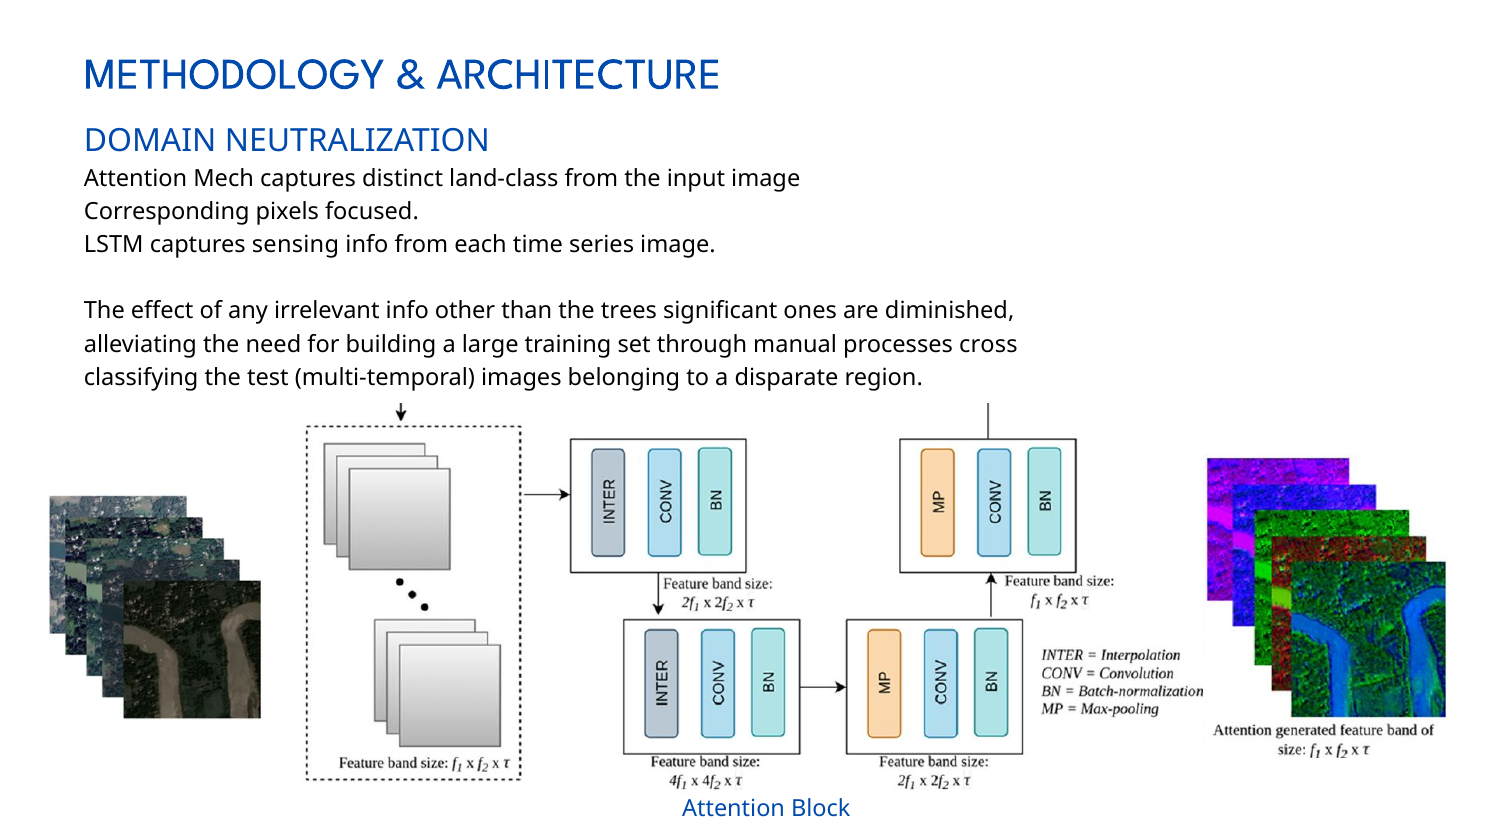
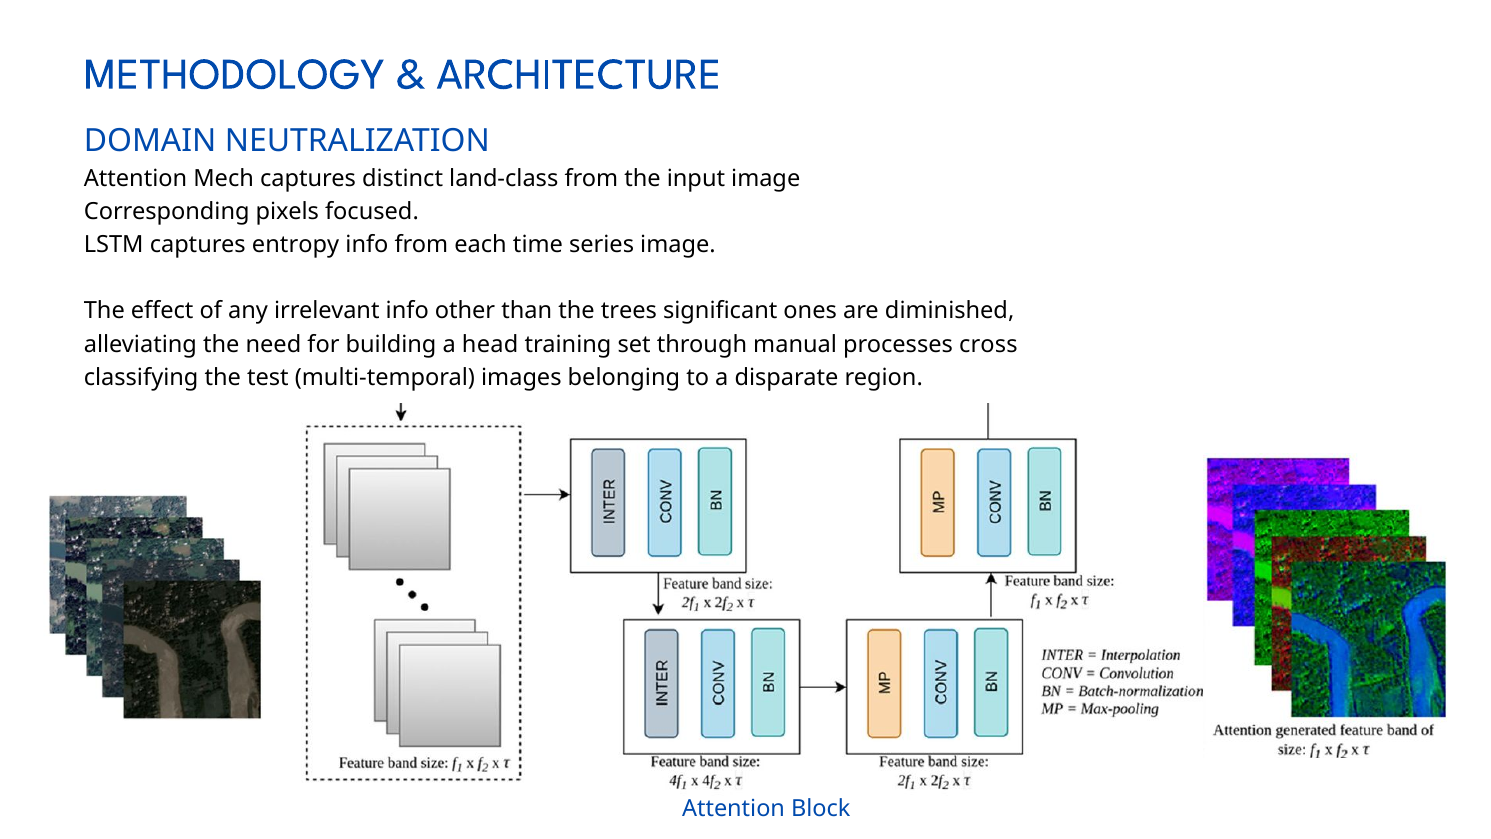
sensing: sensing -> entropy
large: large -> head
